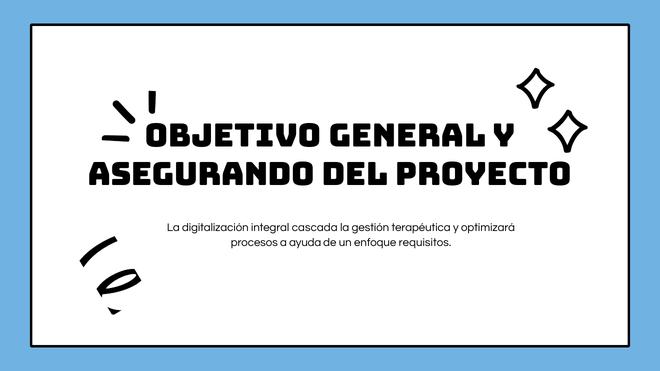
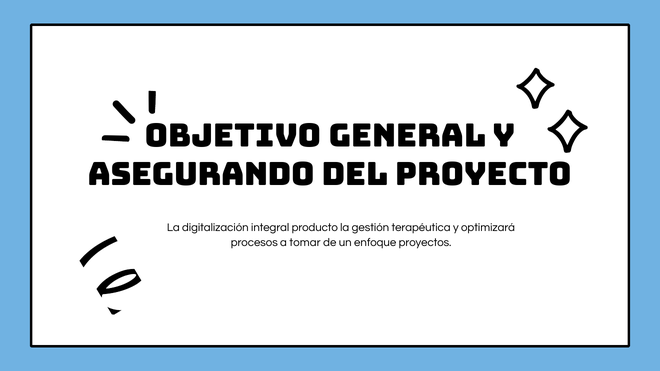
cascada: cascada -> producto
ayuda: ayuda -> tomar
requisitos: requisitos -> proyectos
